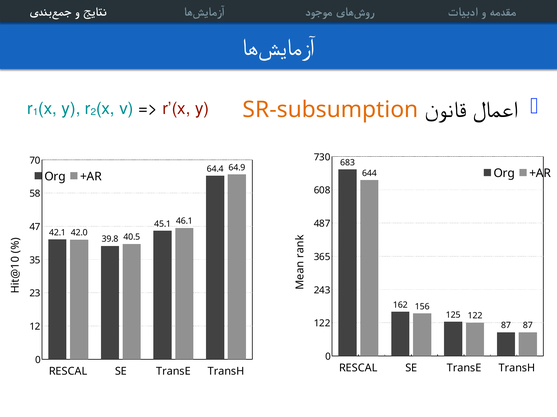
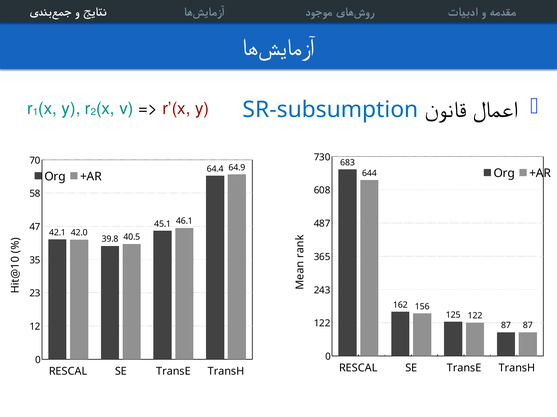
SR-subsumption colour: orange -> blue
